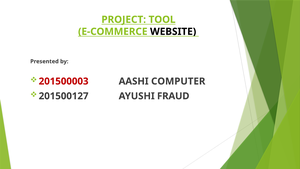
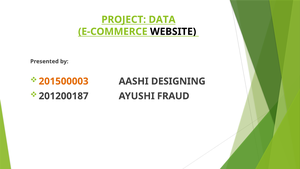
TOOL: TOOL -> DATA
201500003 colour: red -> orange
COMPUTER: COMPUTER -> DESIGNING
201500127: 201500127 -> 201200187
